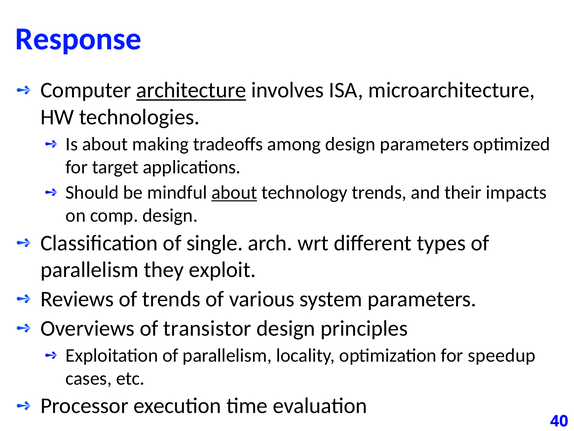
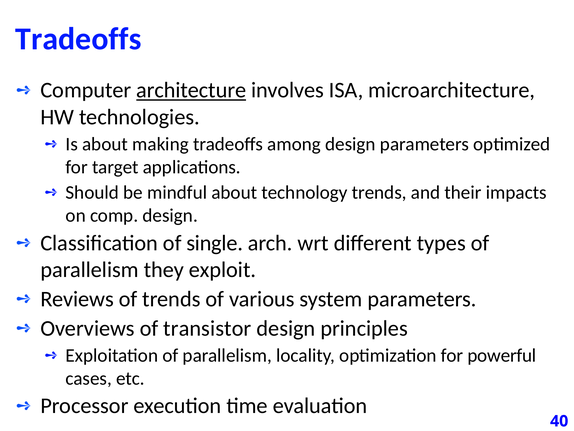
Response at (78, 39): Response -> Tradeoffs
about at (234, 192) underline: present -> none
speedup: speedup -> powerful
